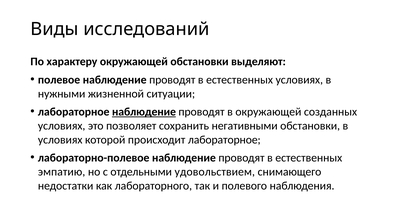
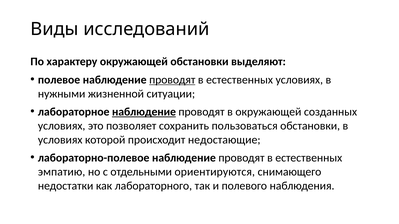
проводят at (172, 80) underline: none -> present
негативными: негативными -> пользоваться
происходит лабораторное: лабораторное -> недостающие
удовольствием: удовольствием -> ориентируются
